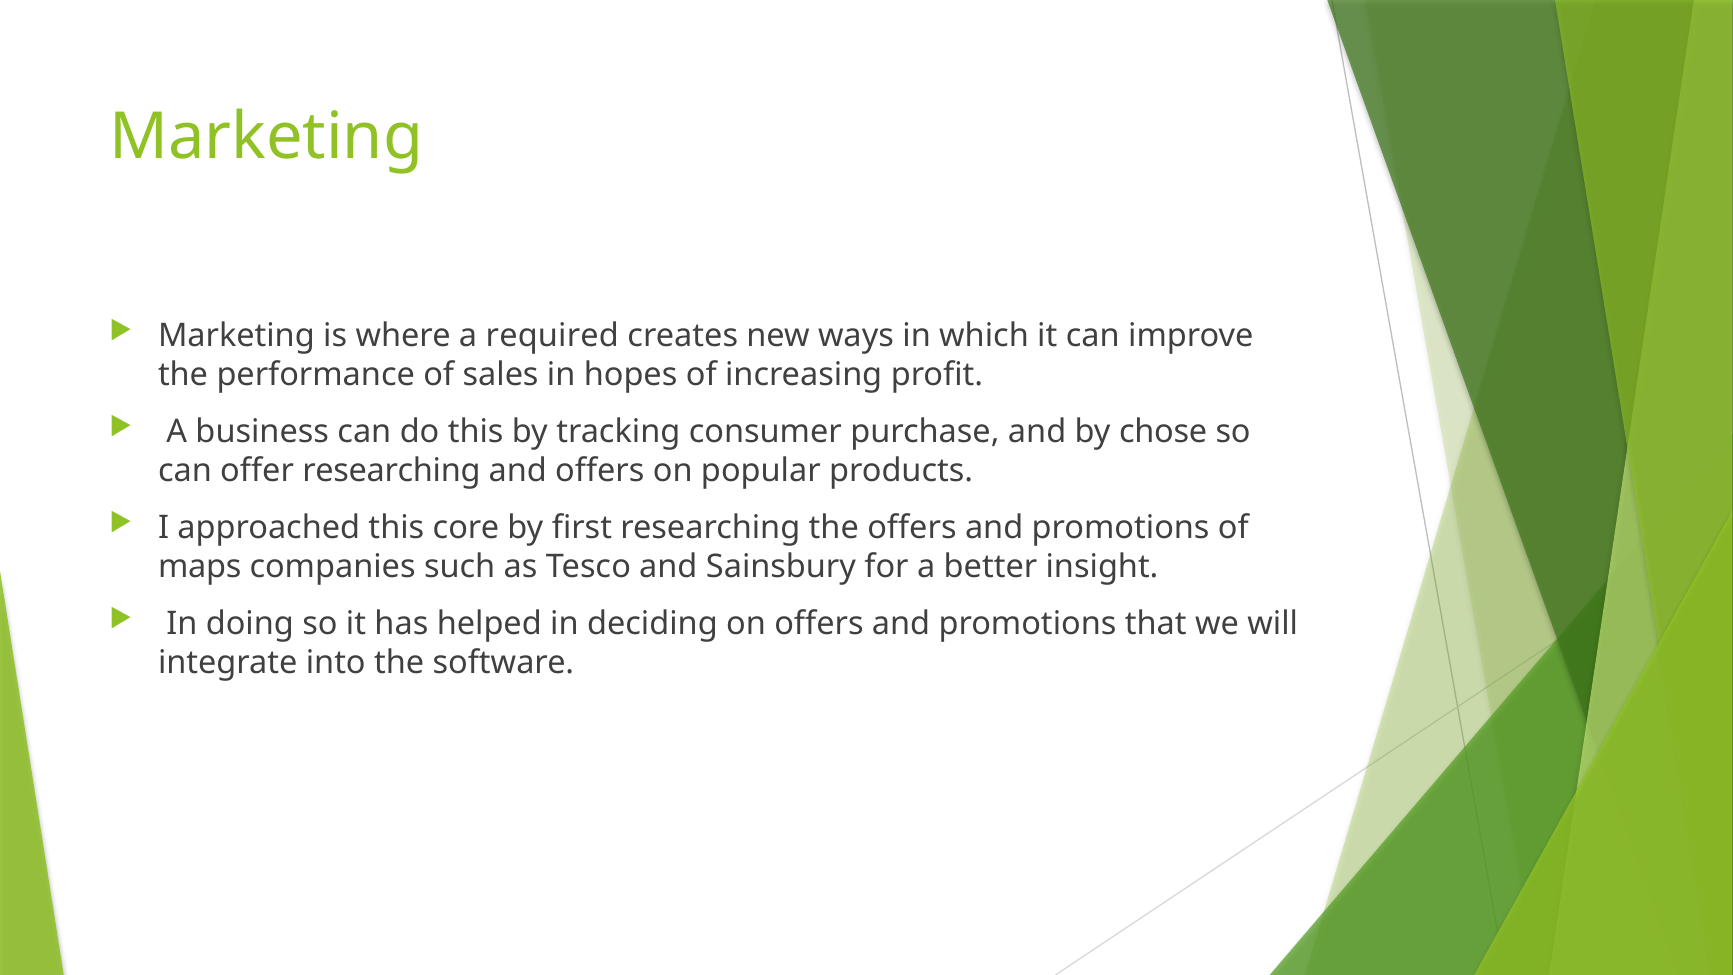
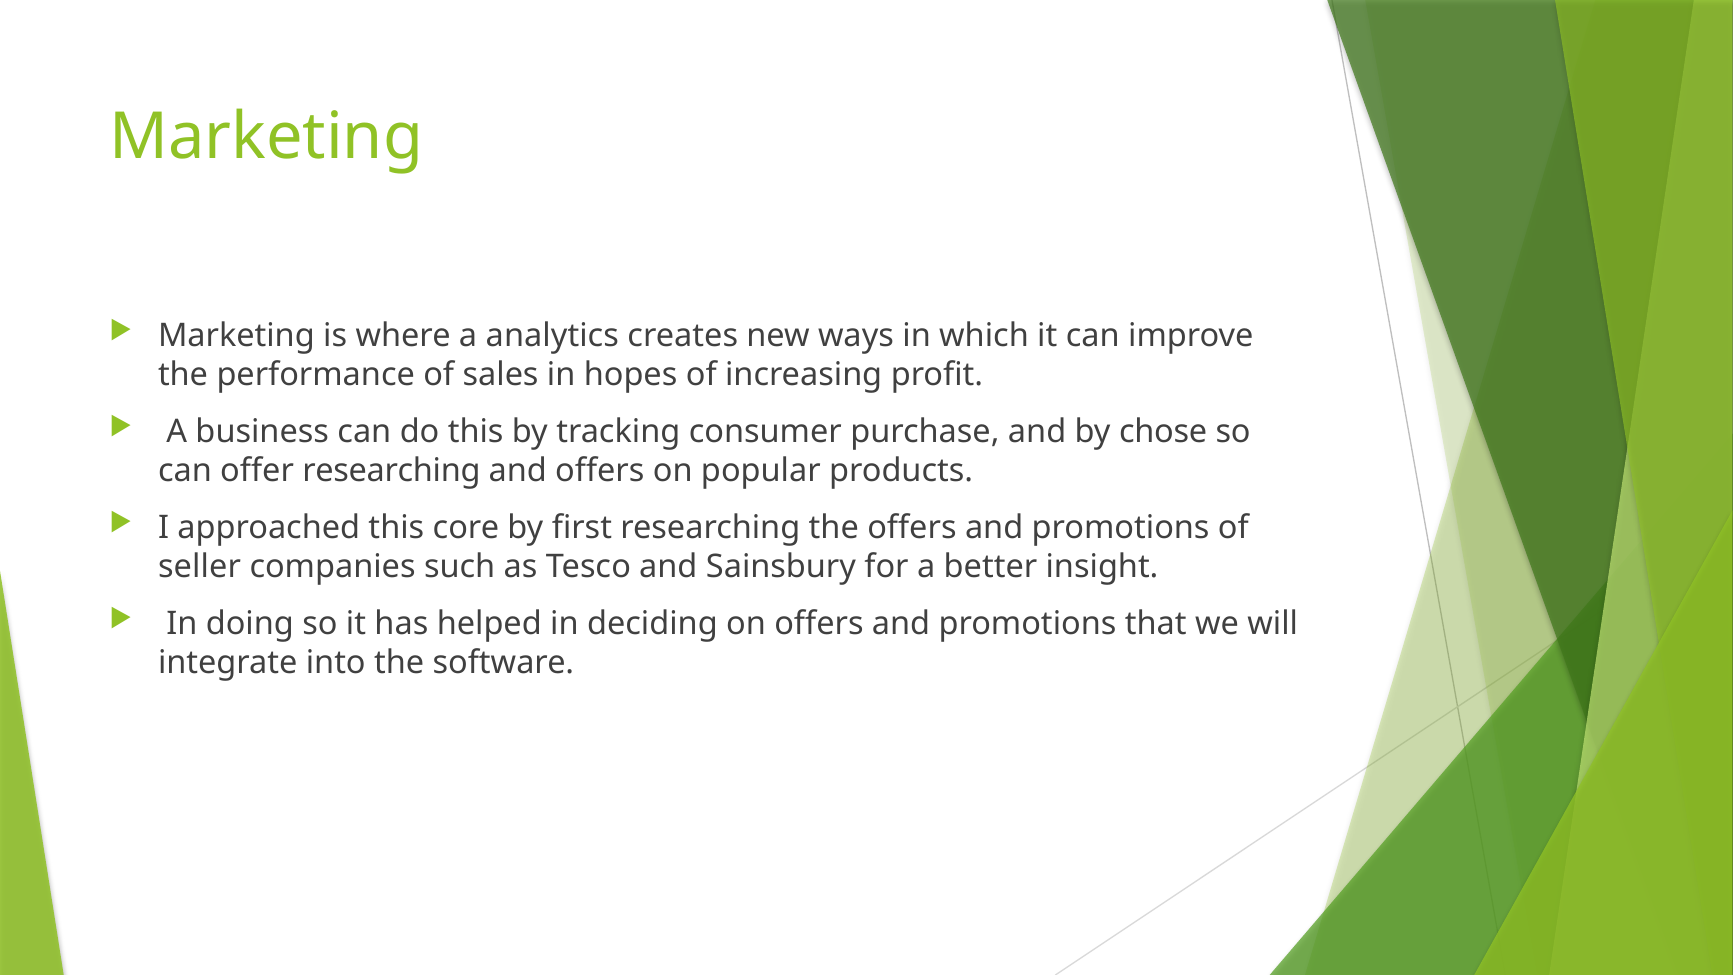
required: required -> analytics
maps: maps -> seller
